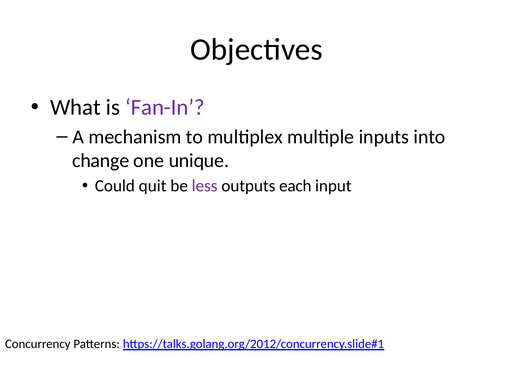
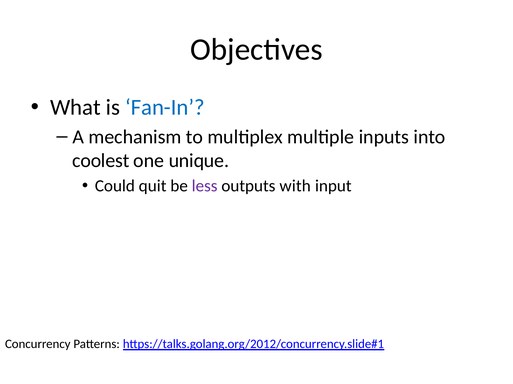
Fan-In colour: purple -> blue
change: change -> coolest
each: each -> with
